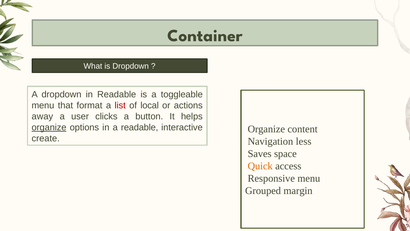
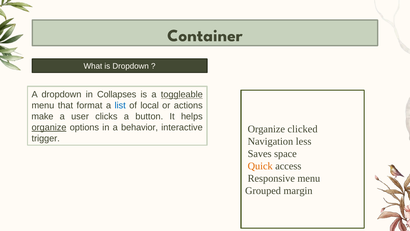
in Readable: Readable -> Collapses
toggleable underline: none -> present
list colour: red -> blue
away: away -> make
a readable: readable -> behavior
content: content -> clicked
create: create -> trigger
